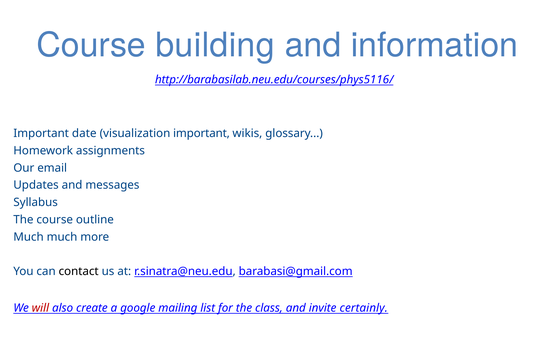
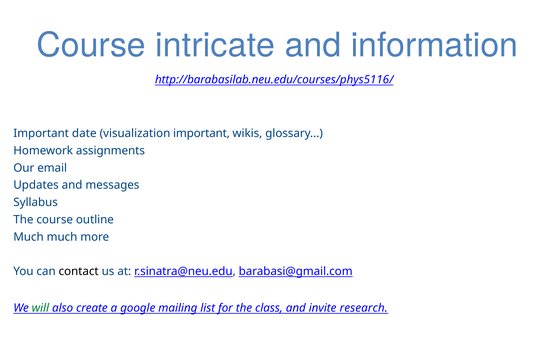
building: building -> intricate
will colour: red -> green
certainly: certainly -> research
